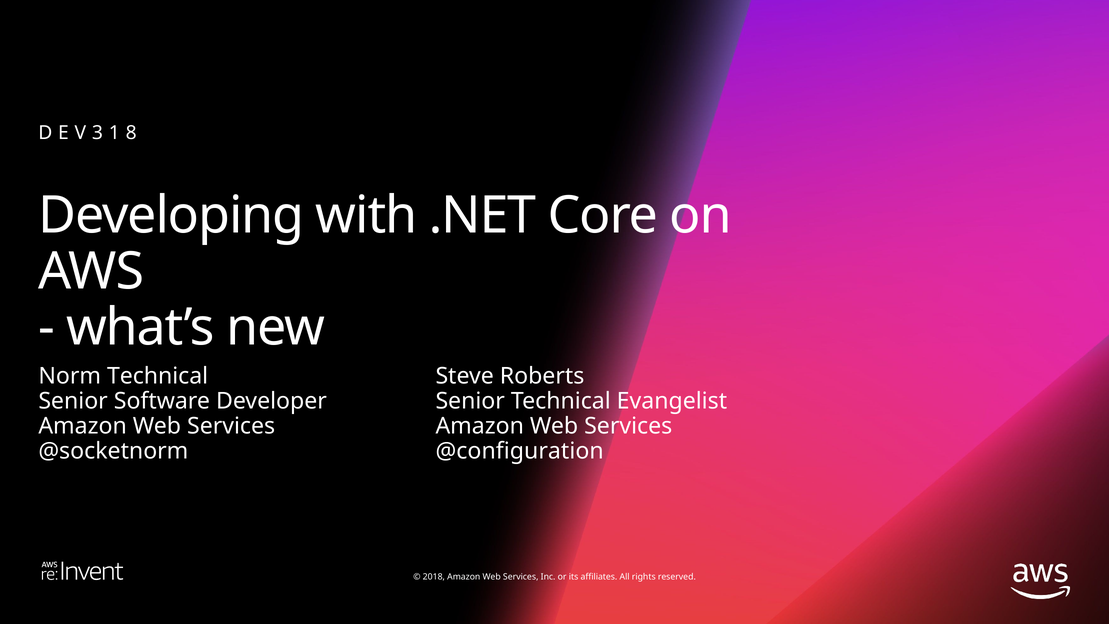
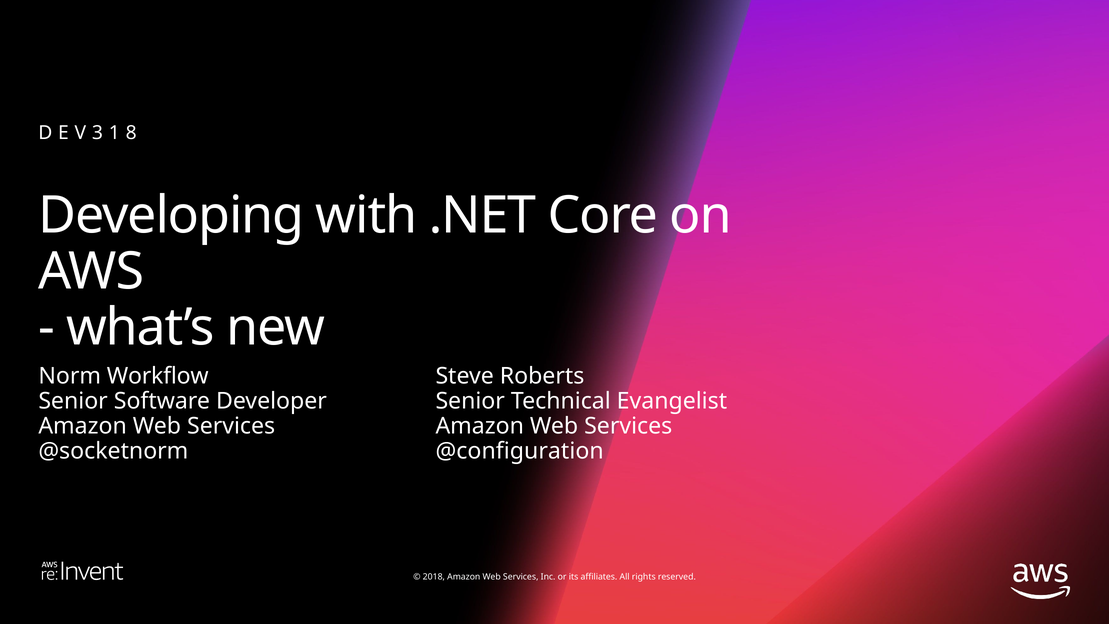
Norm Technical: Technical -> Workflow
